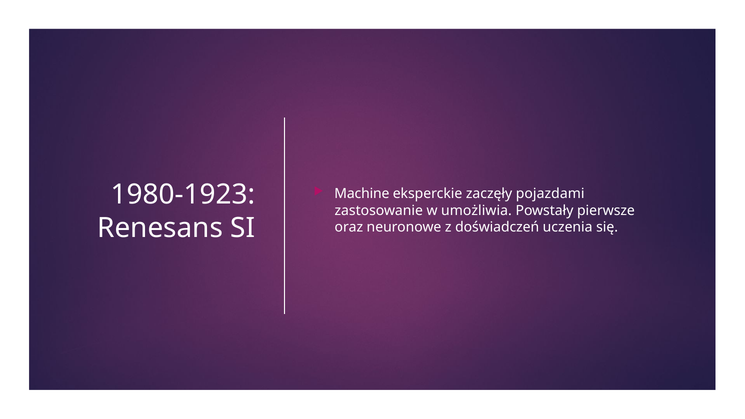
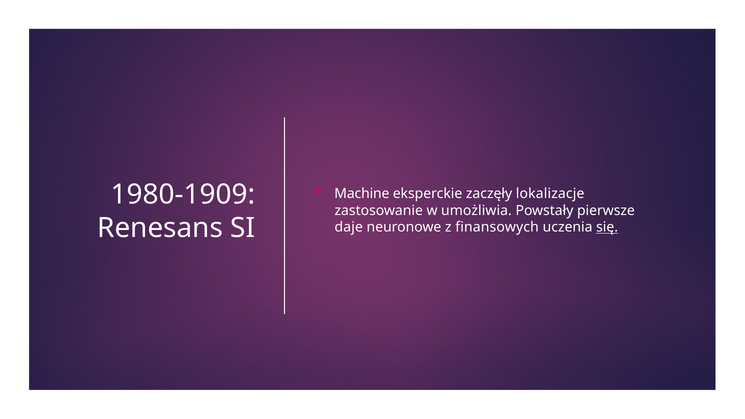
1980-1923: 1980-1923 -> 1980-1909
pojazdami: pojazdami -> lokalizacje
oraz: oraz -> daje
doświadczeń: doświadczeń -> finansowych
się underline: none -> present
